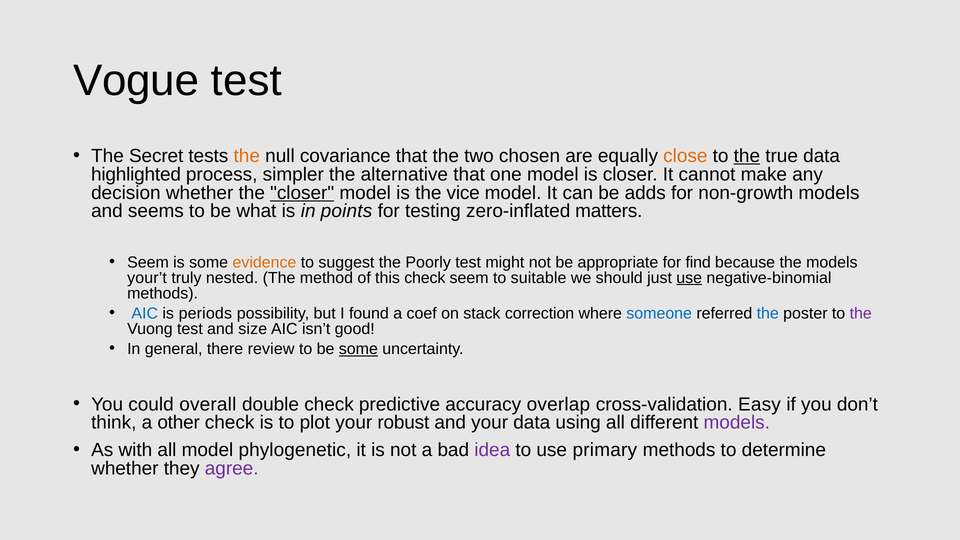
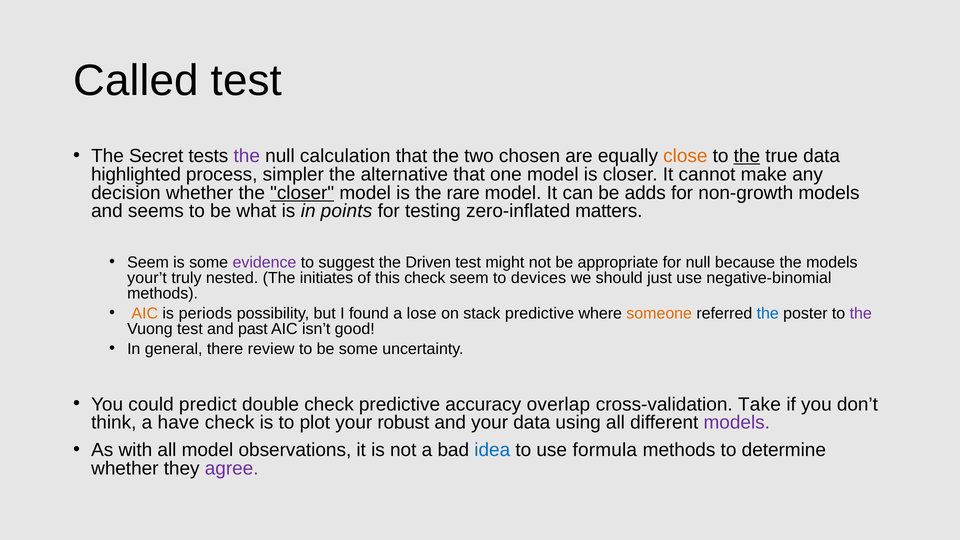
Vogue: Vogue -> Called
the at (247, 156) colour: orange -> purple
covariance: covariance -> calculation
vice: vice -> rare
evidence colour: orange -> purple
Poorly: Poorly -> Driven
for find: find -> null
method: method -> initiates
suitable: suitable -> devices
use at (689, 278) underline: present -> none
AIC at (145, 313) colour: blue -> orange
coef: coef -> lose
stack correction: correction -> predictive
someone colour: blue -> orange
size: size -> past
some at (358, 349) underline: present -> none
overall: overall -> predict
Easy: Easy -> Take
other: other -> have
phylogenetic: phylogenetic -> observations
idea colour: purple -> blue
primary: primary -> formula
